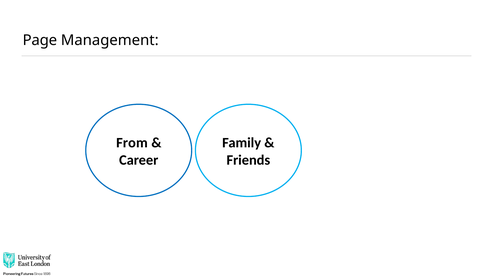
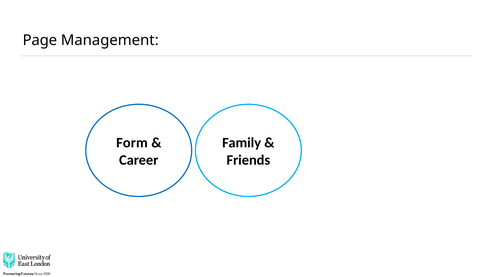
From: From -> Form
